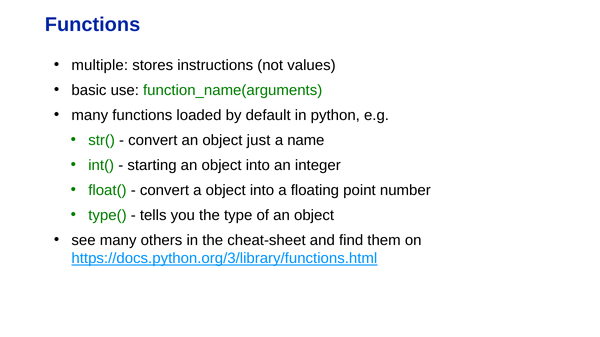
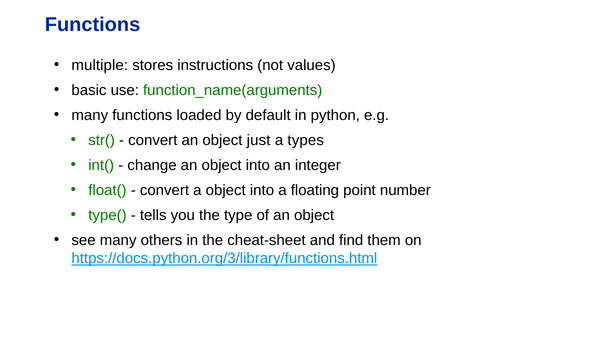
name: name -> types
starting: starting -> change
